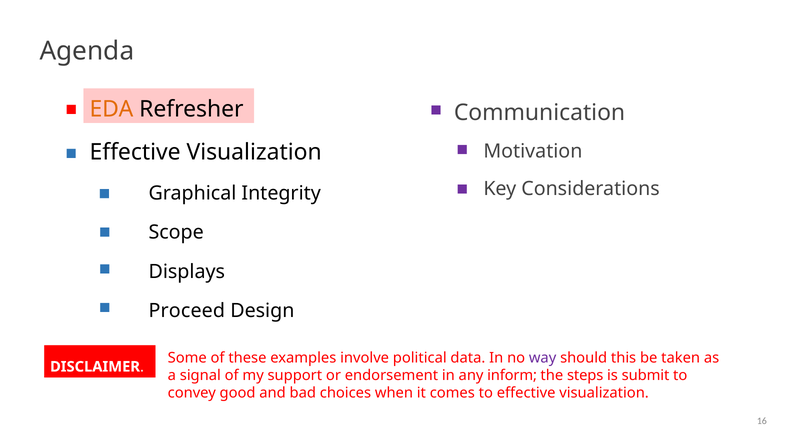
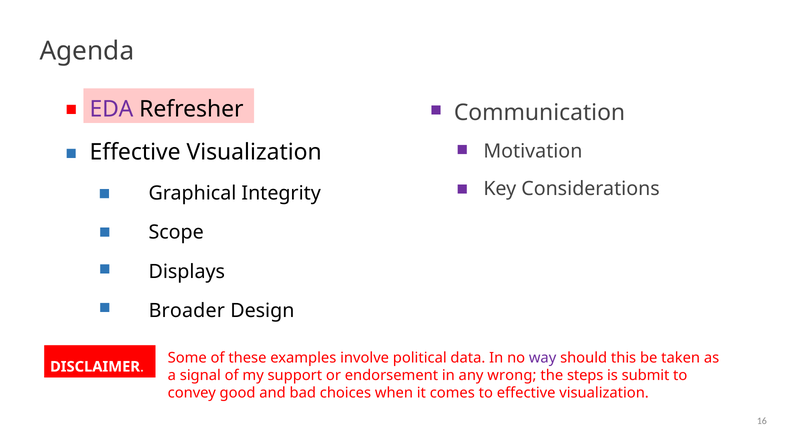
EDA colour: orange -> purple
Proceed: Proceed -> Broader
inform: inform -> wrong
